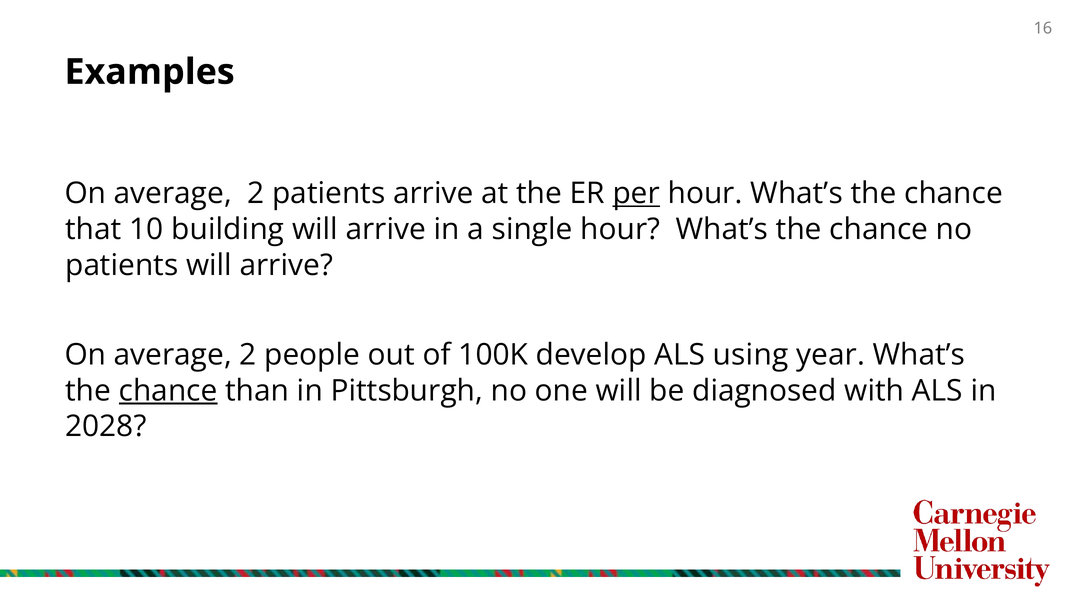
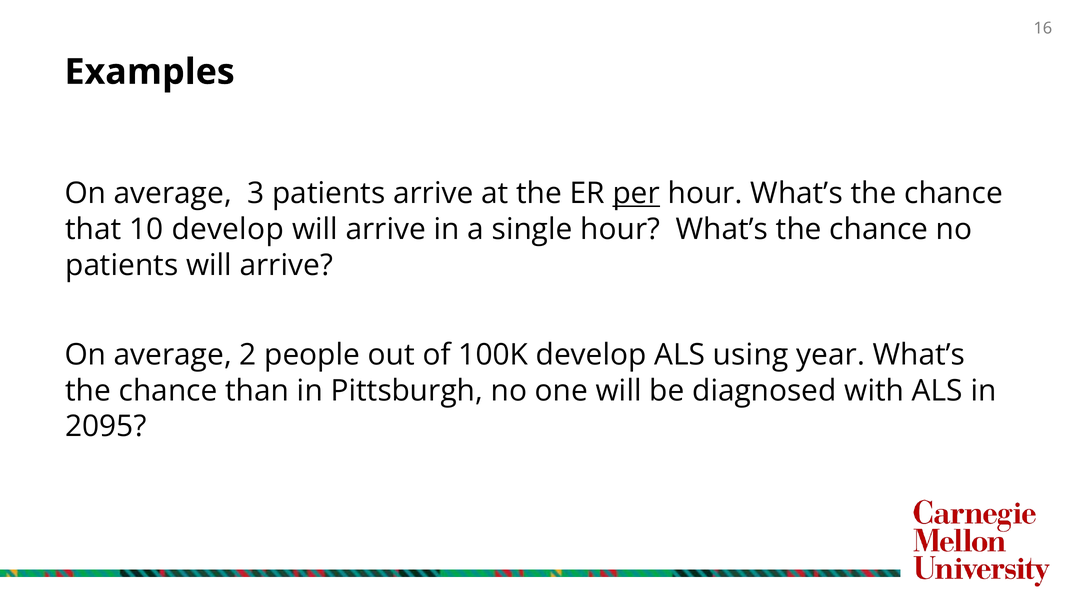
2 at (256, 193): 2 -> 3
10 building: building -> develop
chance at (168, 391) underline: present -> none
2028: 2028 -> 2095
